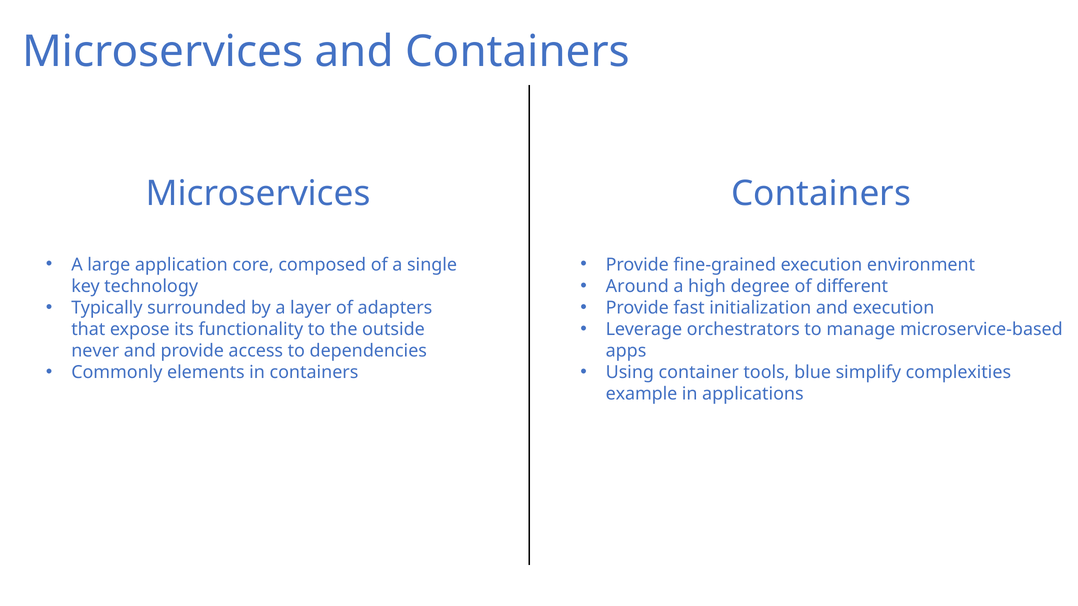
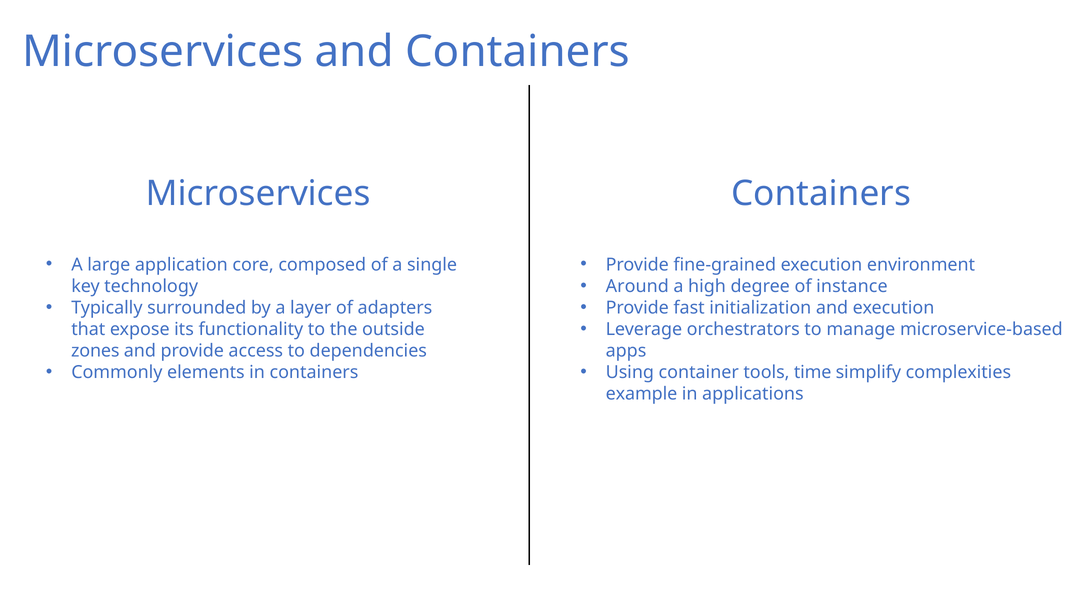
different: different -> instance
never: never -> zones
blue: blue -> time
